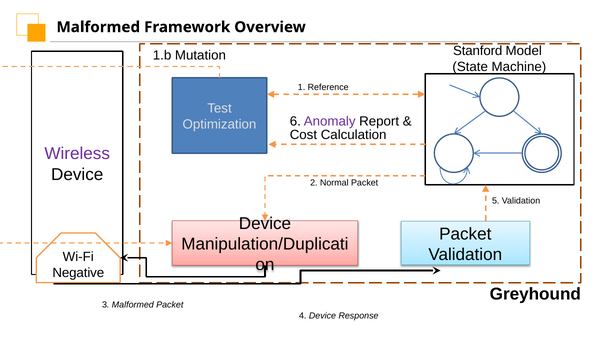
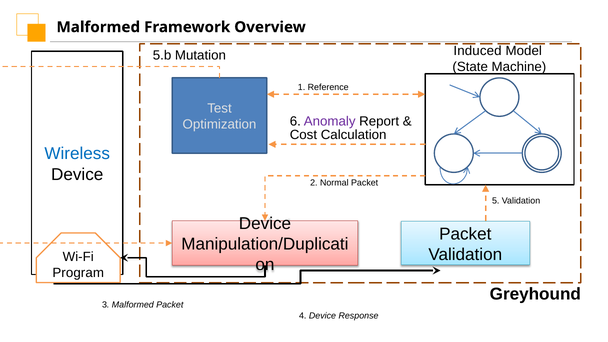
Stanford: Stanford -> Induced
1.b: 1.b -> 5.b
Wireless colour: purple -> blue
Negative: Negative -> Program
